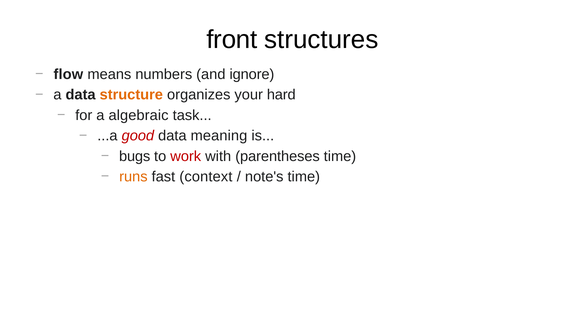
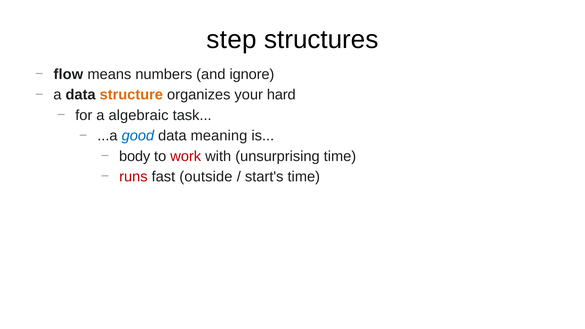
front: front -> step
good colour: red -> blue
bugs: bugs -> body
parentheses: parentheses -> unsurprising
runs colour: orange -> red
context: context -> outside
note's: note's -> start's
